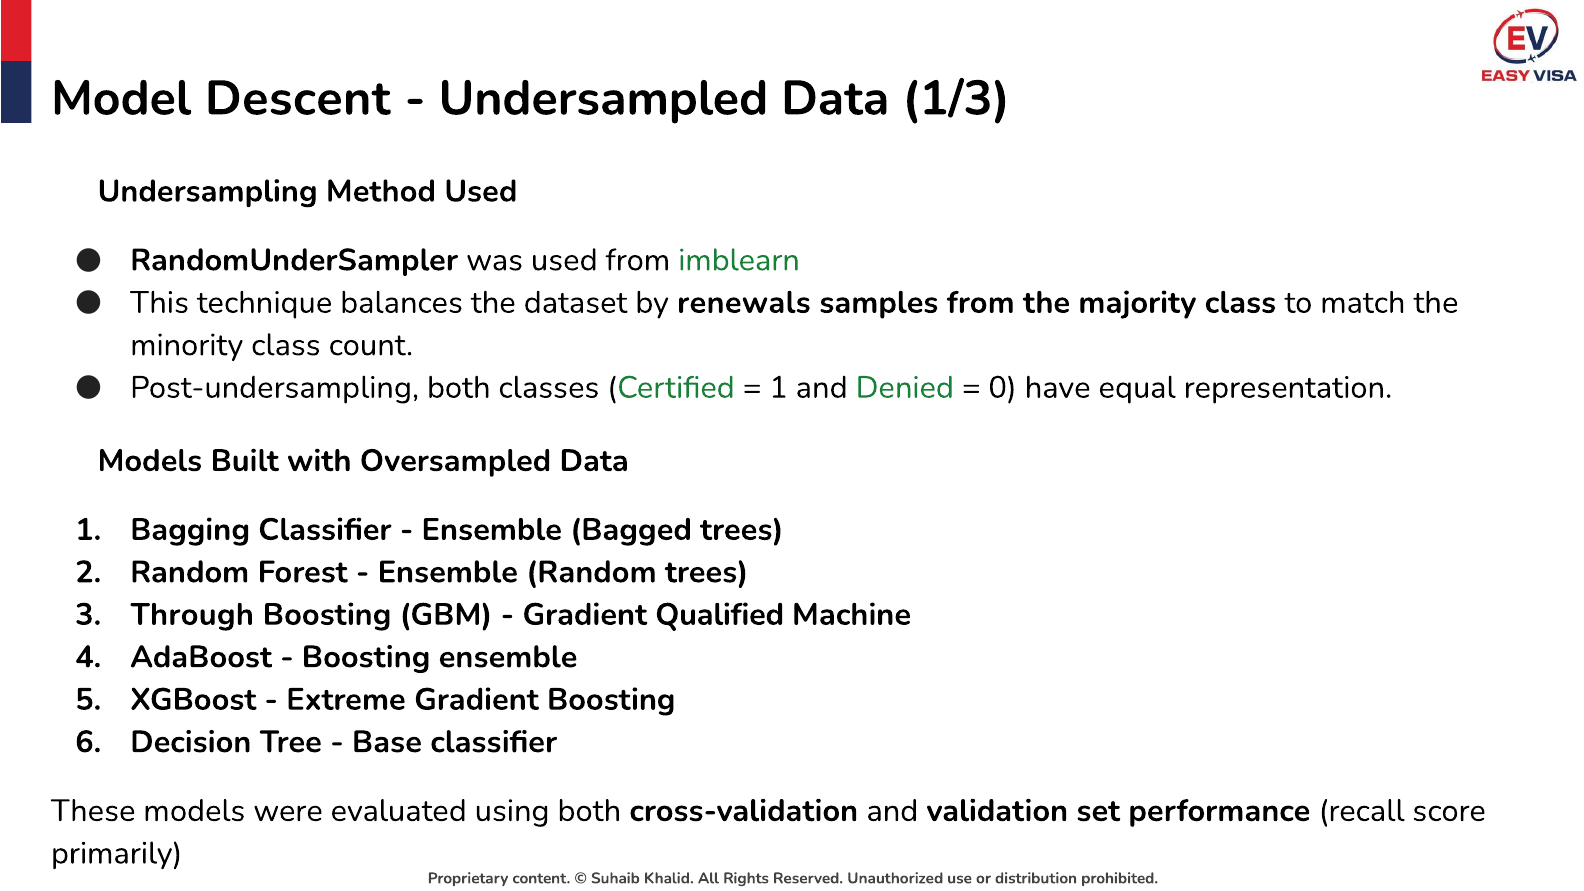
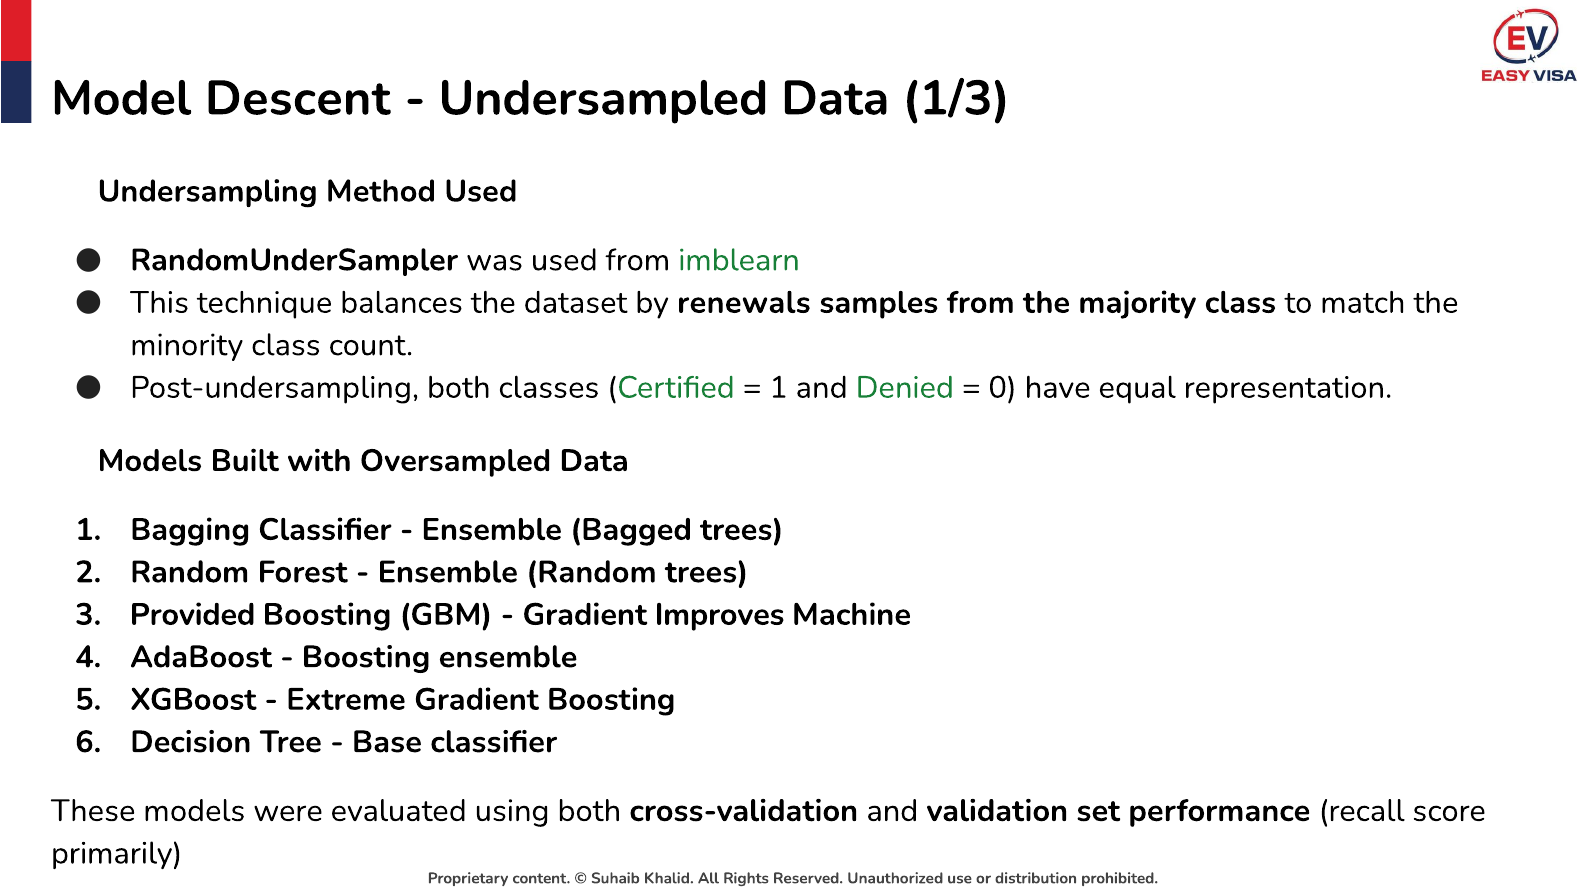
Through: Through -> Provided
Qualified: Qualified -> Improves
